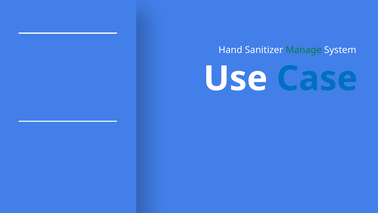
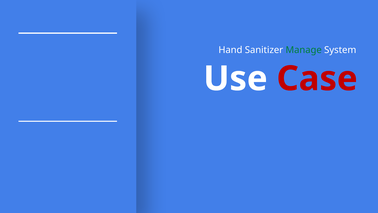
Case colour: blue -> red
